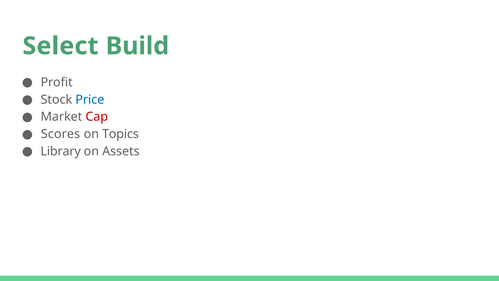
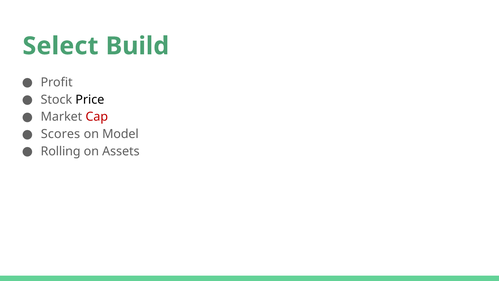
Price colour: blue -> black
Topics: Topics -> Model
Library: Library -> Rolling
